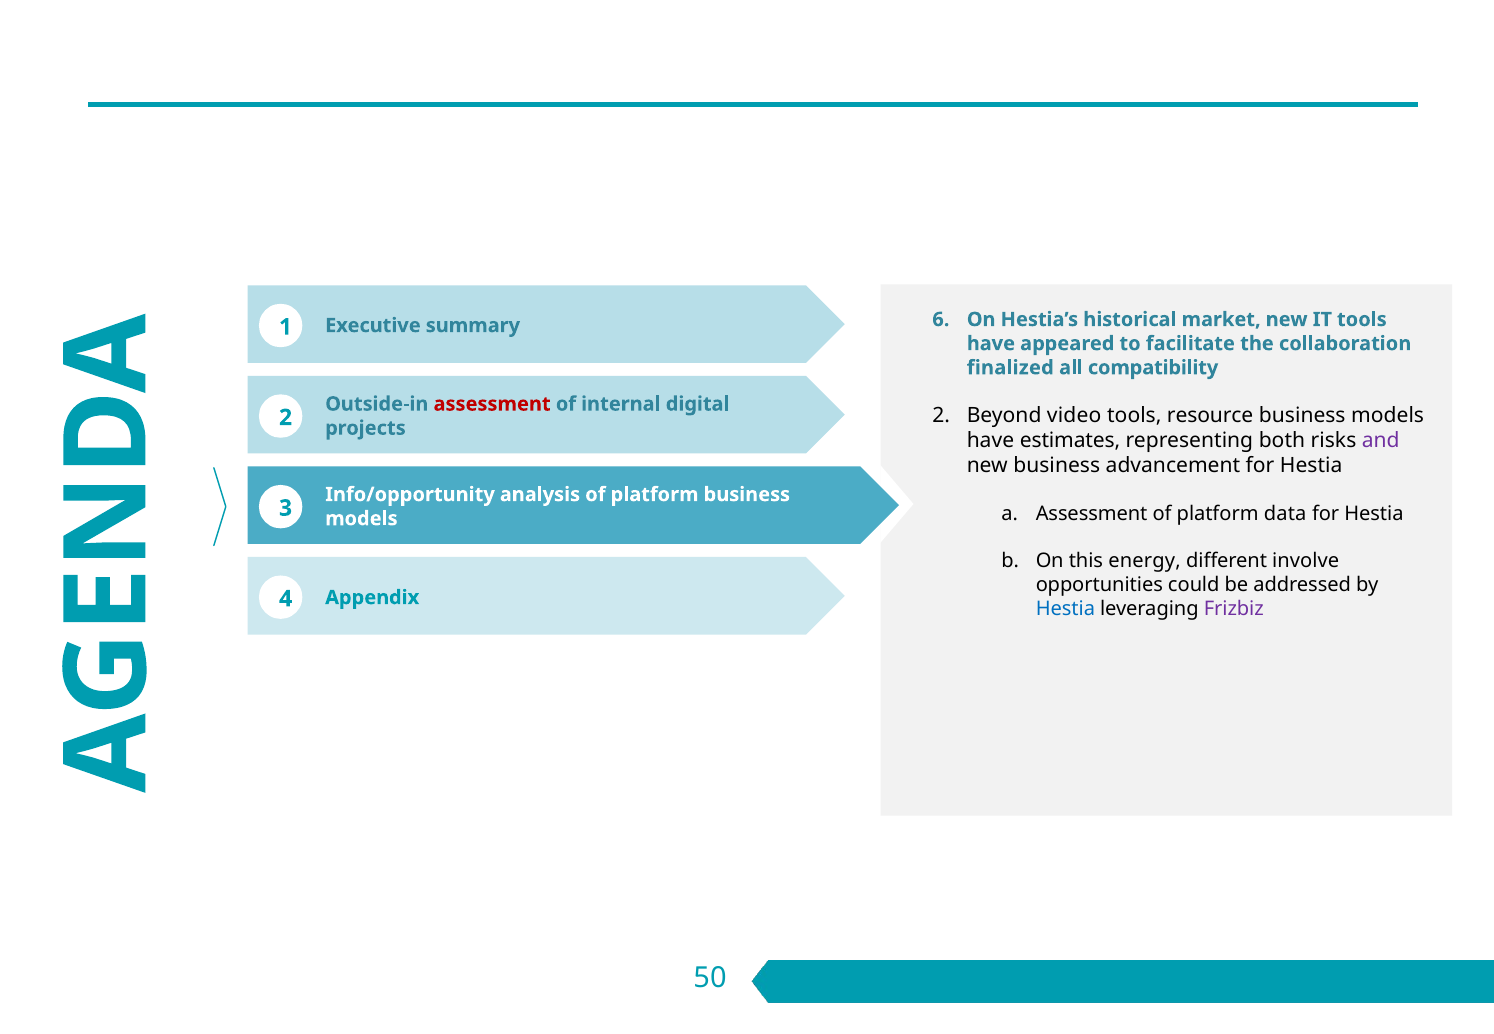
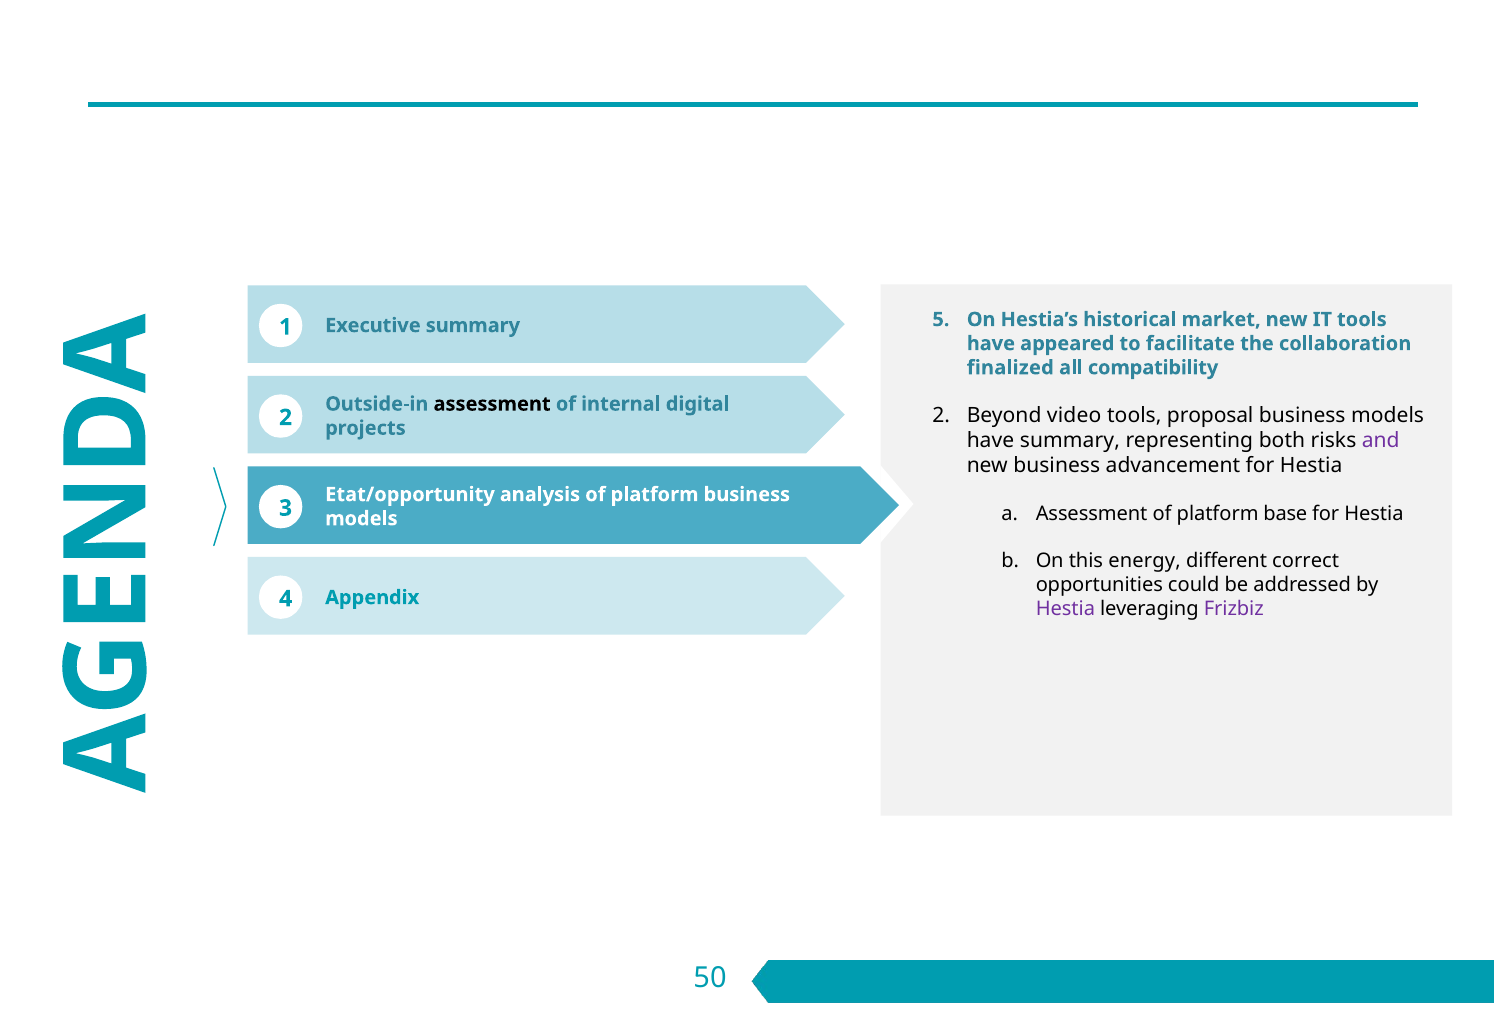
6: 6 -> 5
assessment at (492, 404) colour: red -> black
resource: resource -> proposal
have estimates: estimates -> summary
Info/opportunity: Info/opportunity -> Etat/opportunity
data: data -> base
involve: involve -> correct
Hestia at (1065, 609) colour: blue -> purple
